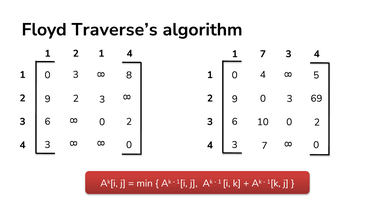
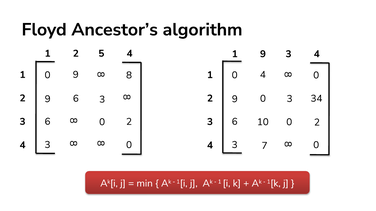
Traverse’s: Traverse’s -> Ancestor’s
2 1: 1 -> 5
1 7: 7 -> 9
3 at (76, 75): 3 -> 9
8 5: 5 -> 0
69: 69 -> 34
9 2: 2 -> 6
